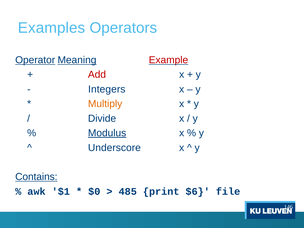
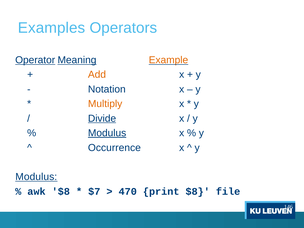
Example colour: red -> orange
Add colour: red -> orange
Integers: Integers -> Notation
Divide underline: none -> present
Underscore: Underscore -> Occurrence
Contains at (36, 177): Contains -> Modulus
awk $1: $1 -> $8
$0: $0 -> $7
485: 485 -> 470
print $6: $6 -> $8
